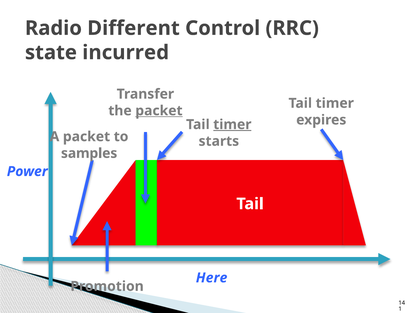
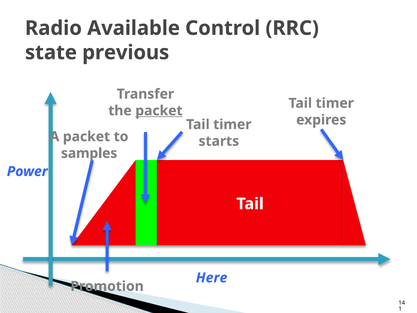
Different: Different -> Available
incurred: incurred -> previous
timer at (232, 124) underline: present -> none
